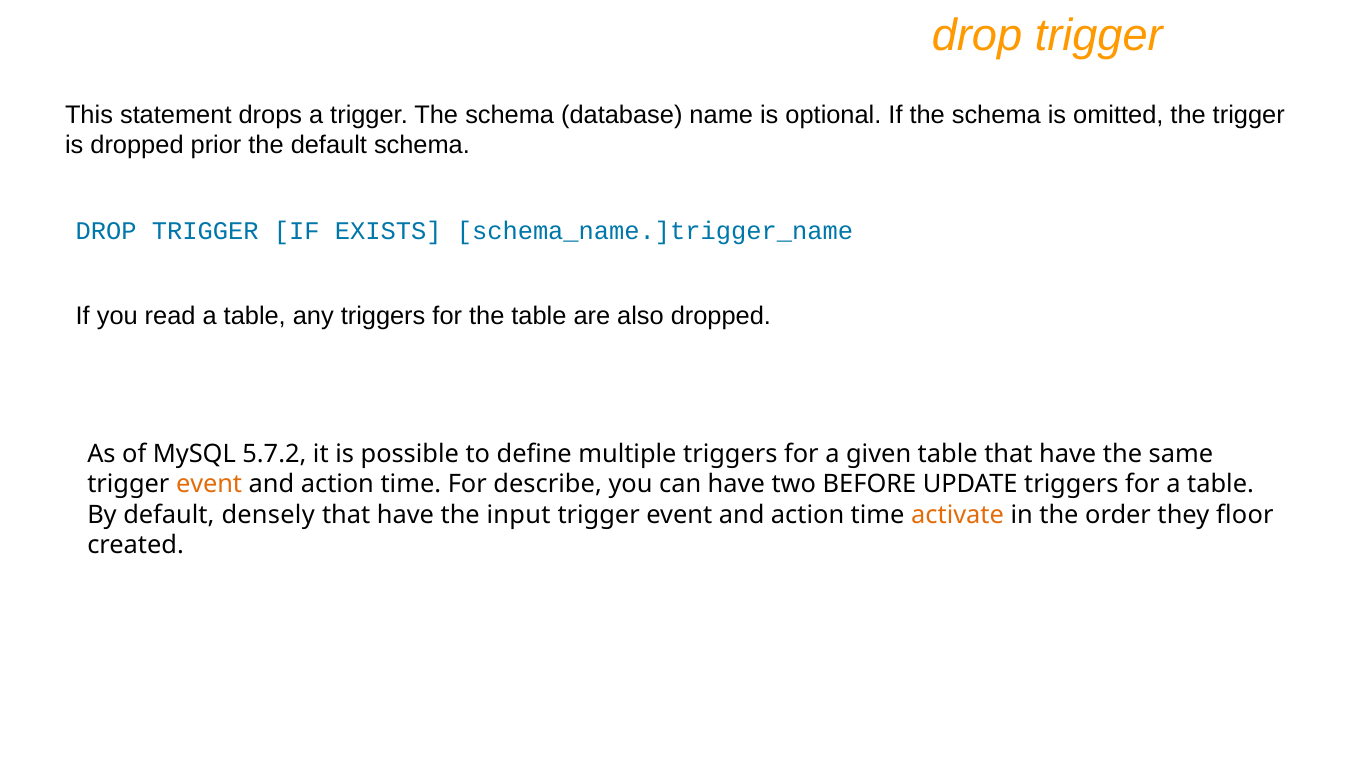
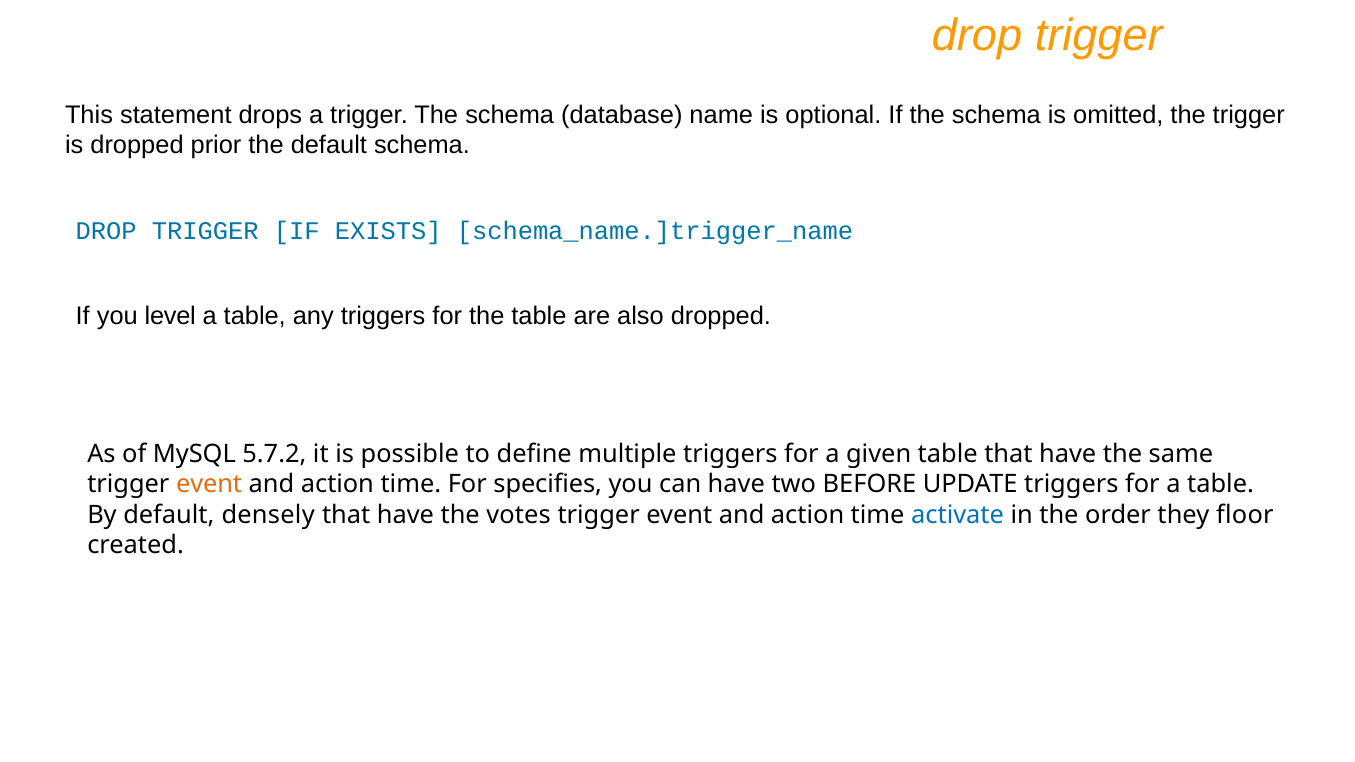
read: read -> level
describe: describe -> specifies
input: input -> votes
activate colour: orange -> blue
